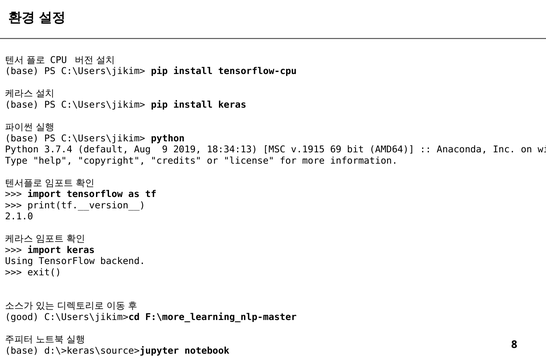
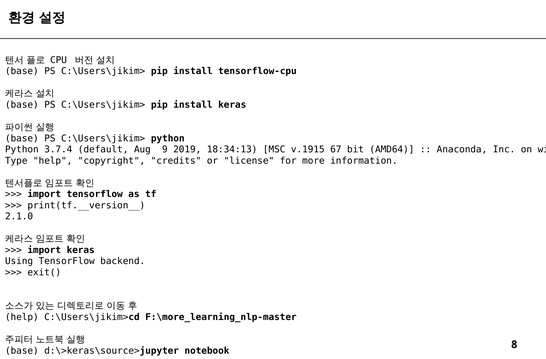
69: 69 -> 67
good at (22, 317): good -> help
